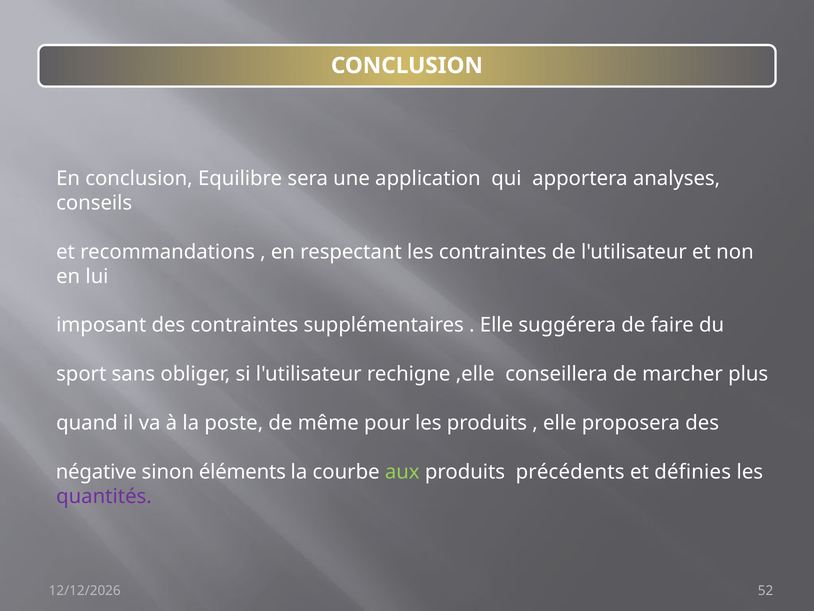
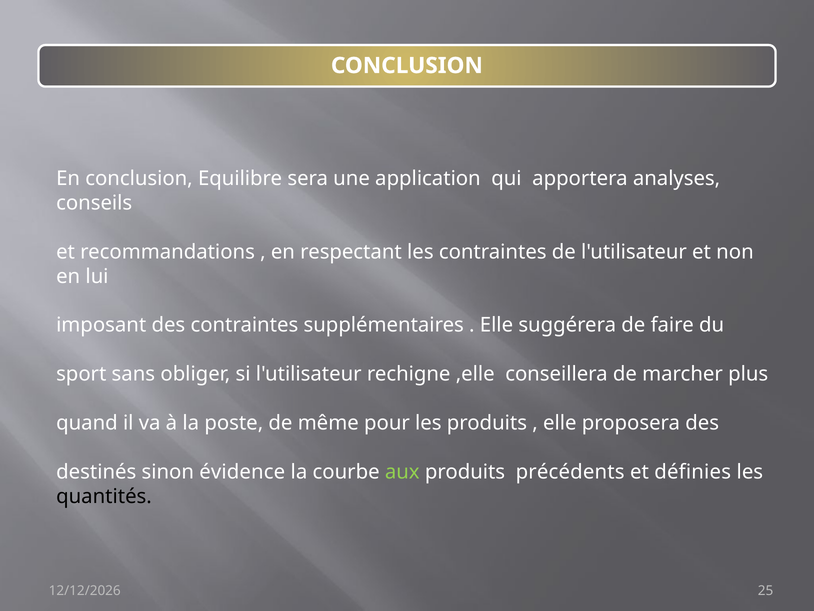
négative: négative -> destinés
éléments: éléments -> évidence
quantités colour: purple -> black
52: 52 -> 25
